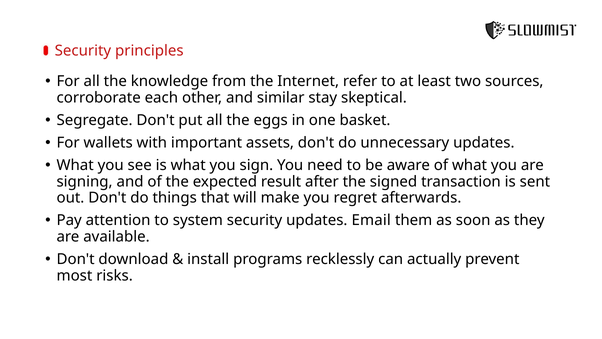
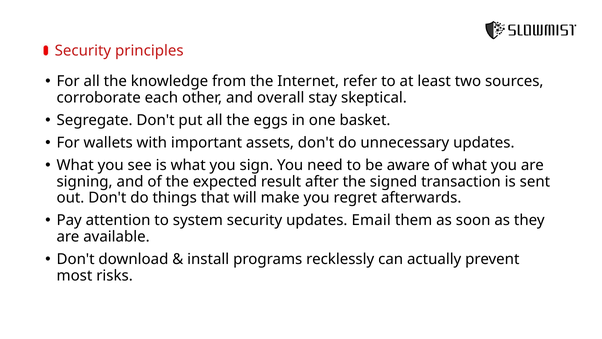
similar: similar -> overall
